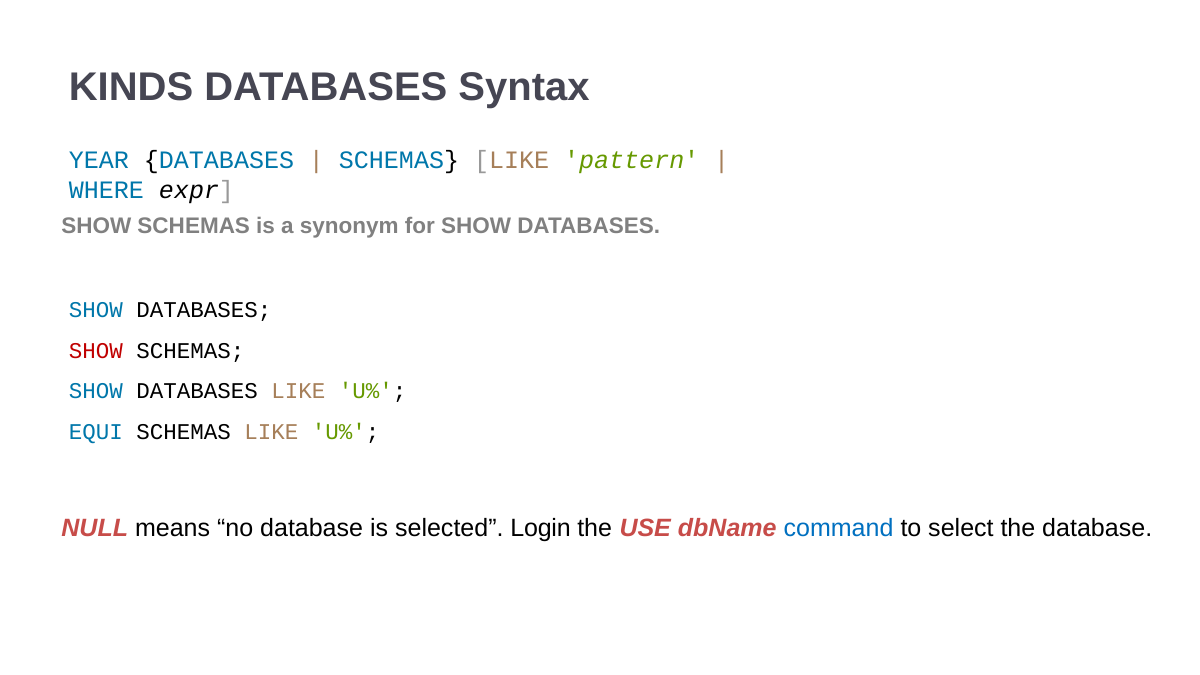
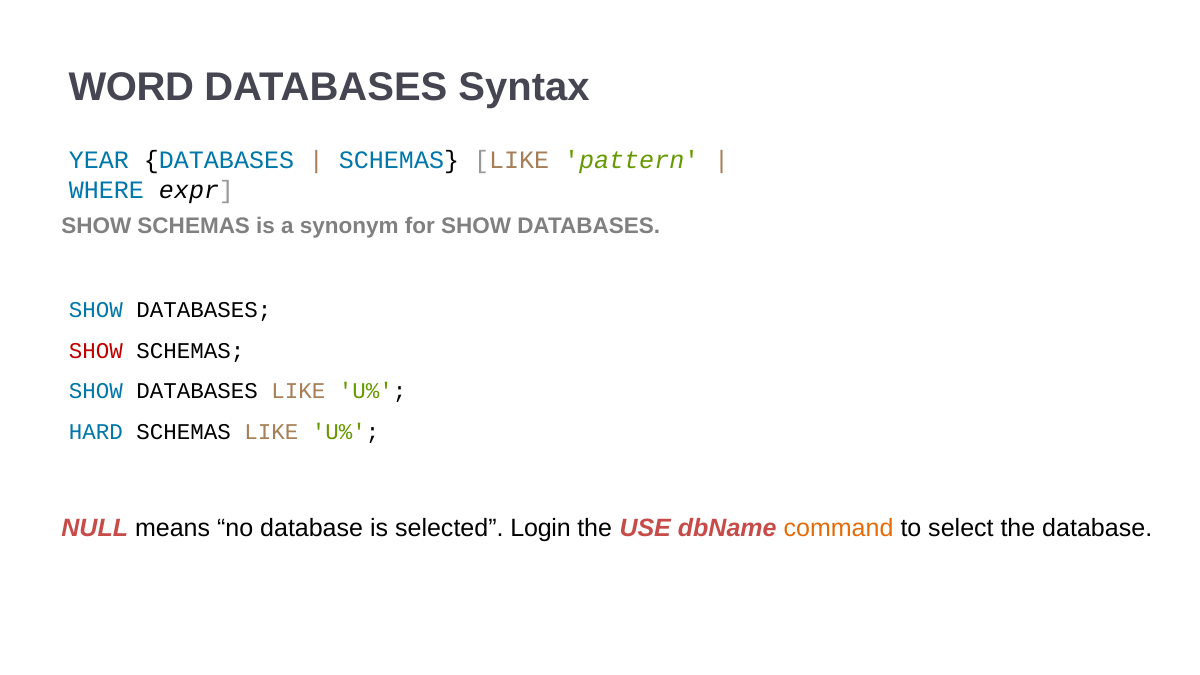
KINDS: KINDS -> WORD
EQUI: EQUI -> HARD
command colour: blue -> orange
